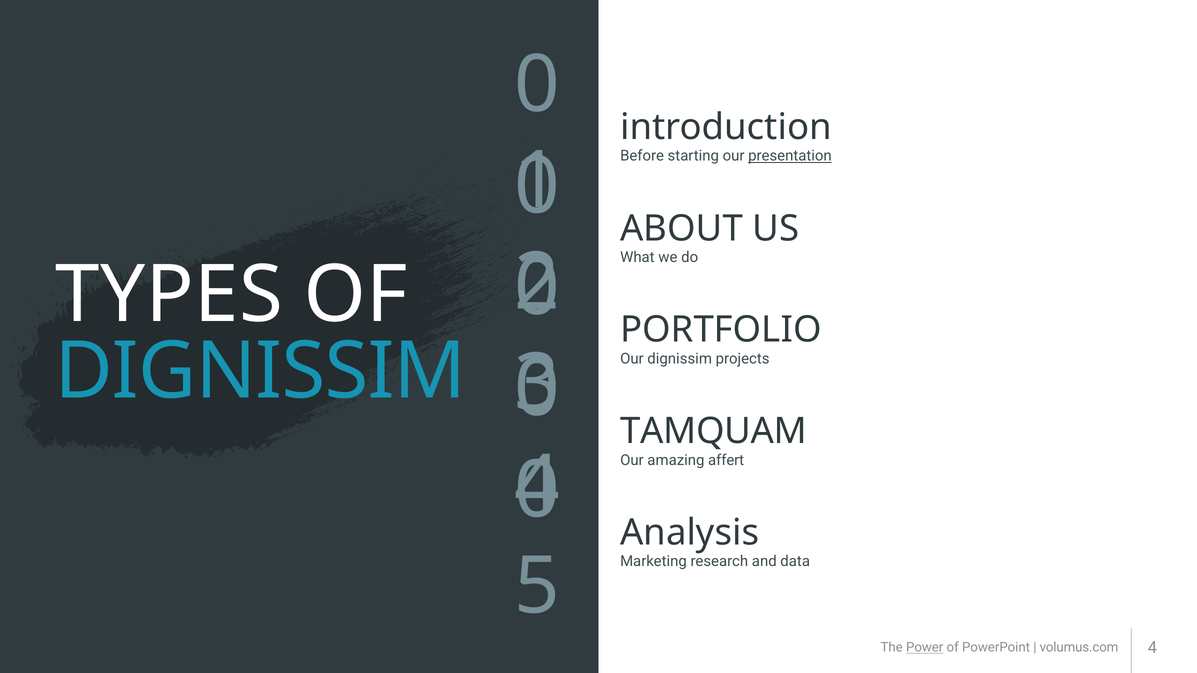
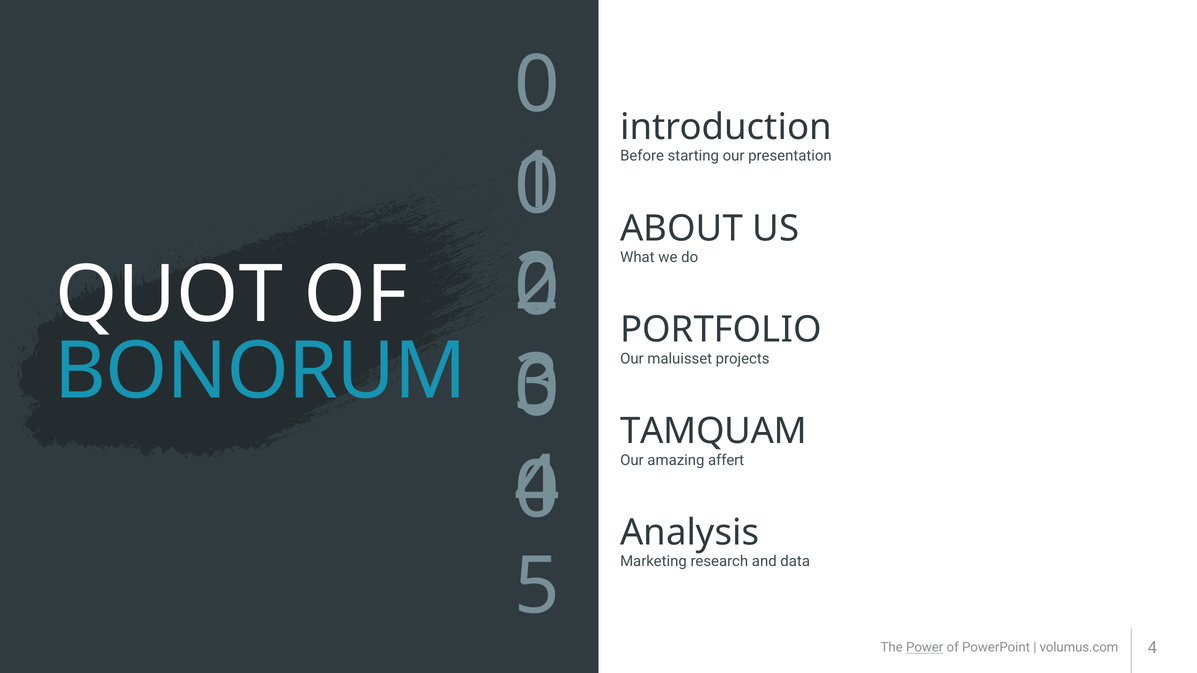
presentation underline: present -> none
TYPES: TYPES -> QUOT
DIGNISSIM at (260, 372): DIGNISSIM -> BONORUM
Our dignissim: dignissim -> maluisset
